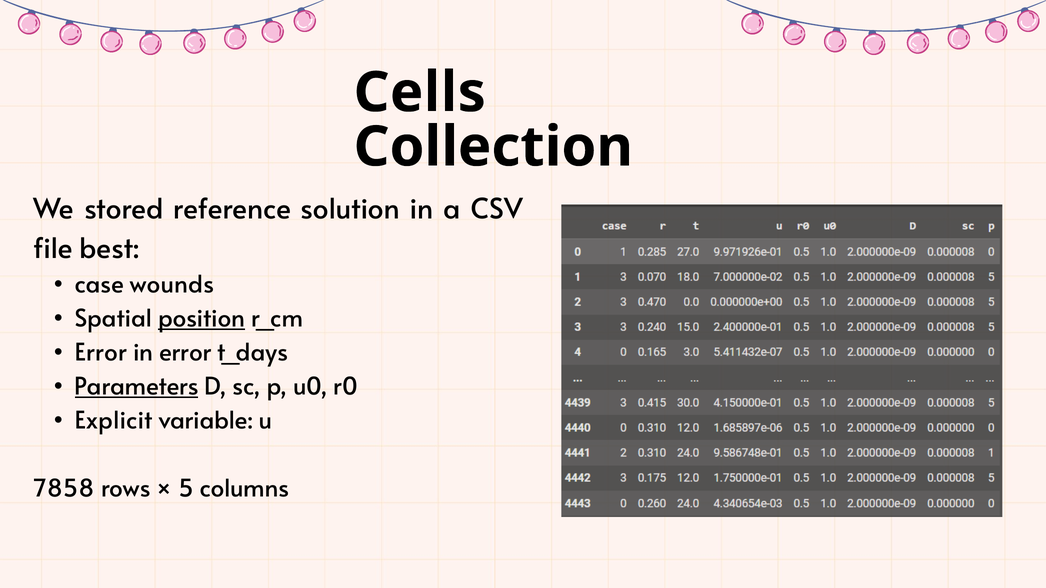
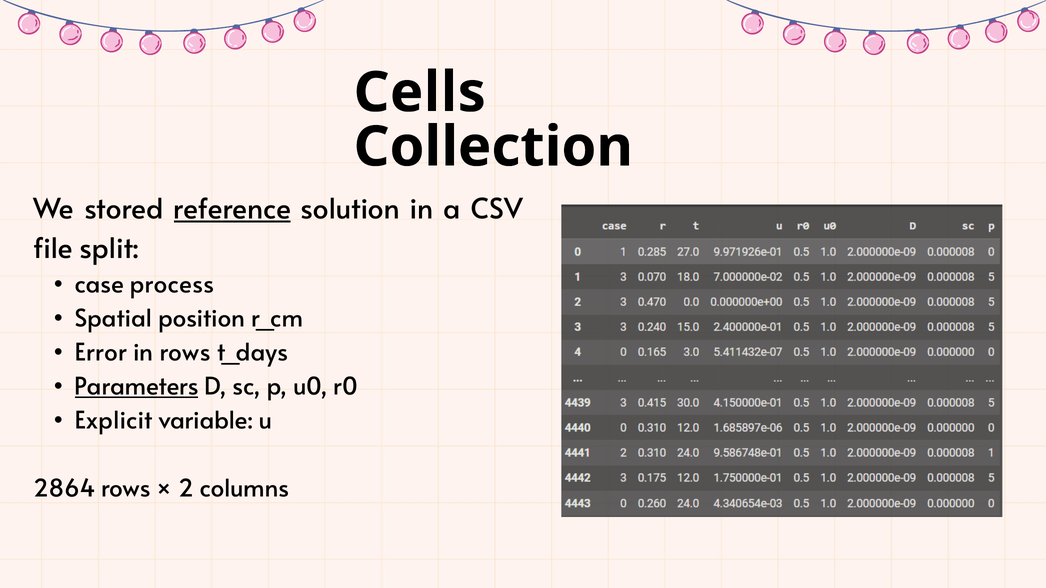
reference underline: none -> present
best: best -> split
wounds: wounds -> process
position underline: present -> none
in error: error -> rows
7858: 7858 -> 2864
5: 5 -> 2
